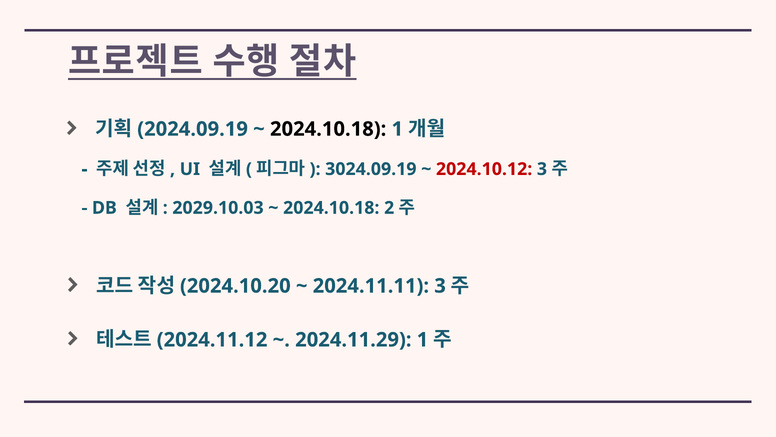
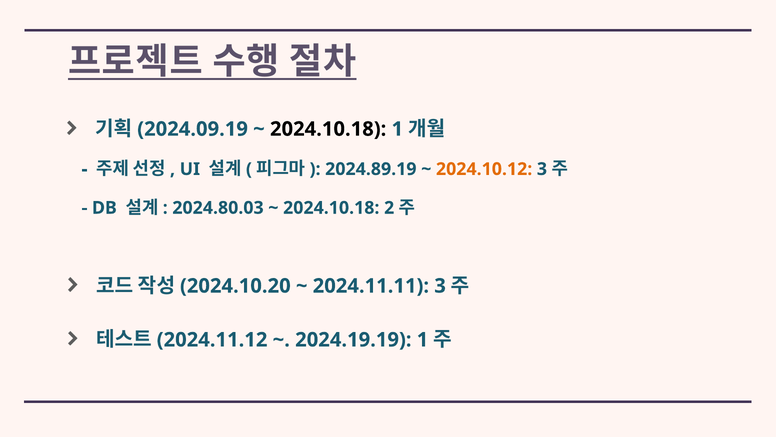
3024.09.19: 3024.09.19 -> 2024.89.19
2024.10.12 colour: red -> orange
2029.10.03: 2029.10.03 -> 2024.80.03
2024.11.29: 2024.11.29 -> 2024.19.19
